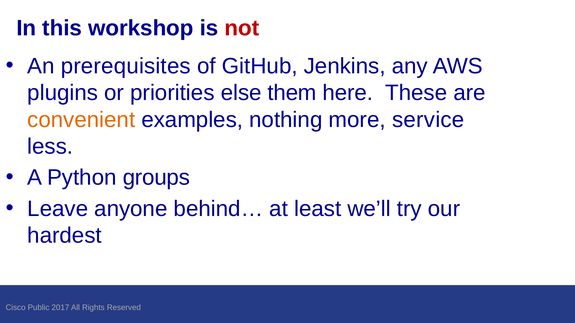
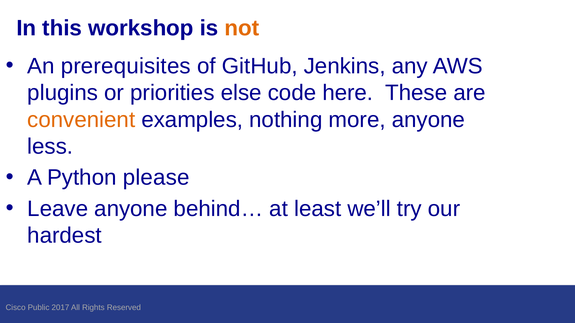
not colour: red -> orange
them: them -> code
more service: service -> anyone
groups: groups -> please
